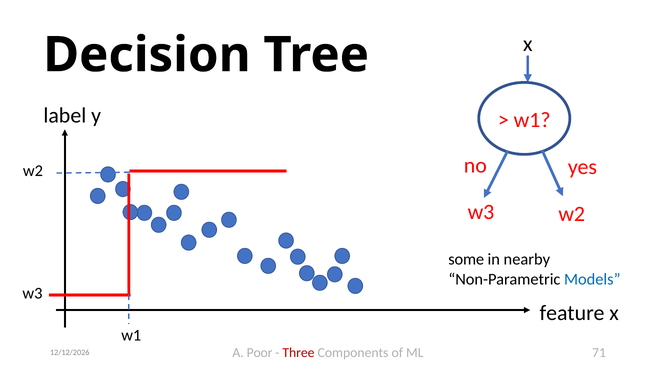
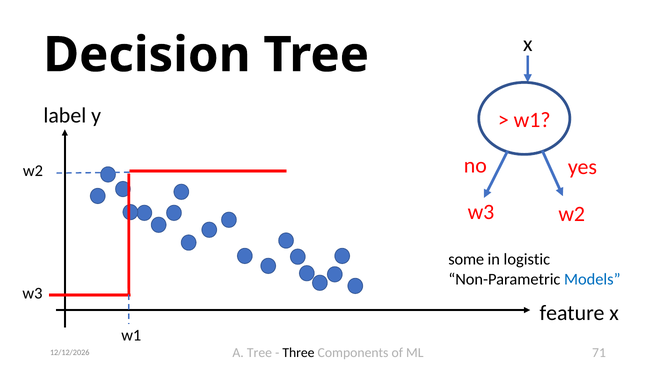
nearby: nearby -> logistic
A Poor: Poor -> Tree
Three colour: red -> black
